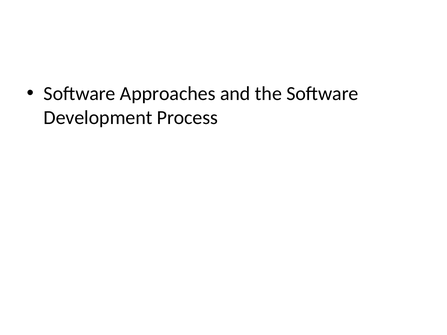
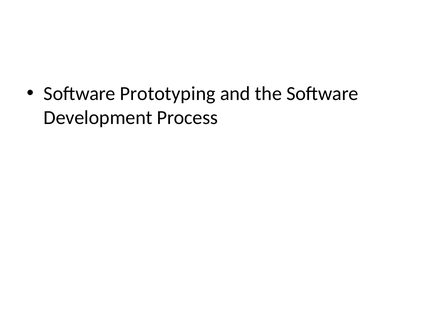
Approaches: Approaches -> Prototyping
